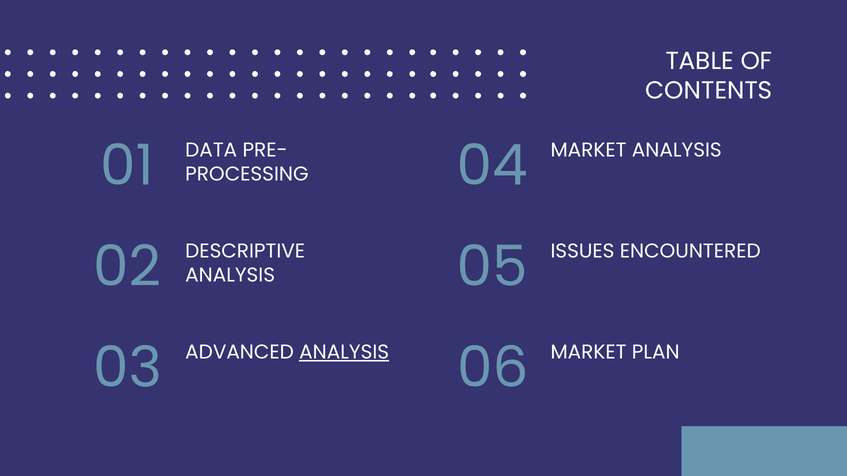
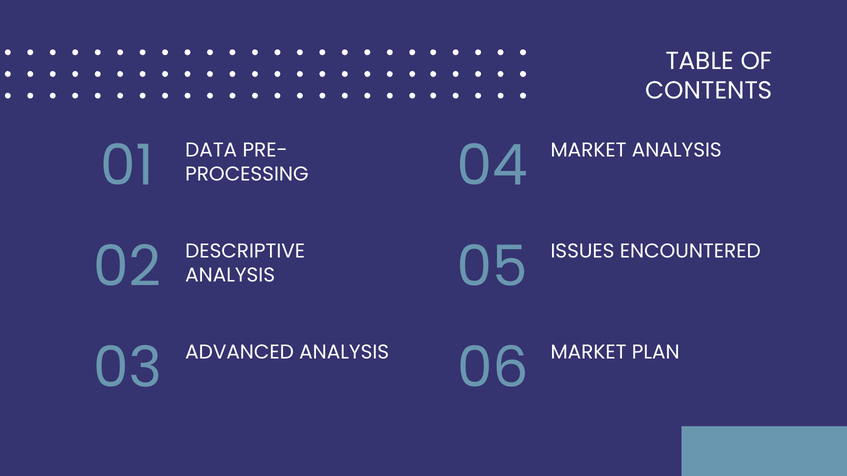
ANALYSIS at (344, 352) underline: present -> none
